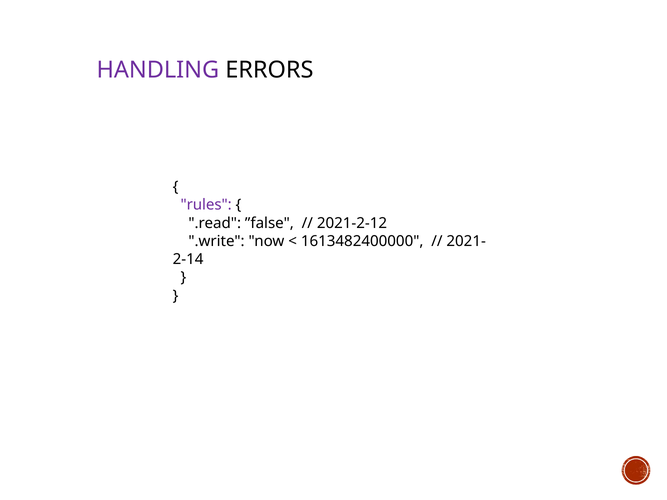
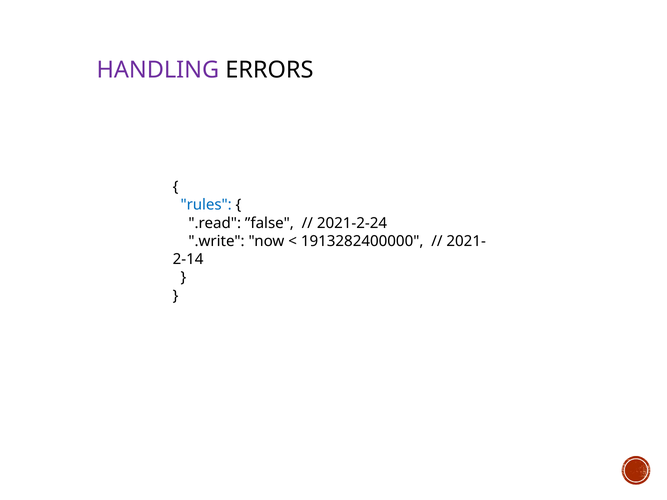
rules colour: purple -> blue
2021-2-12: 2021-2-12 -> 2021-2-24
1613482400000: 1613482400000 -> 1913282400000
